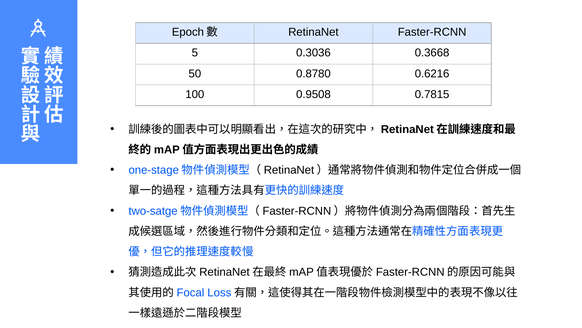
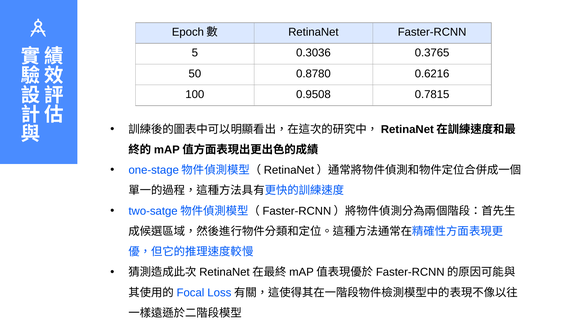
0.3668: 0.3668 -> 0.3765
